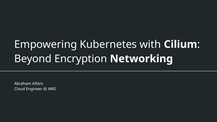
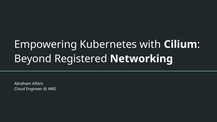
Encryption: Encryption -> Registered
